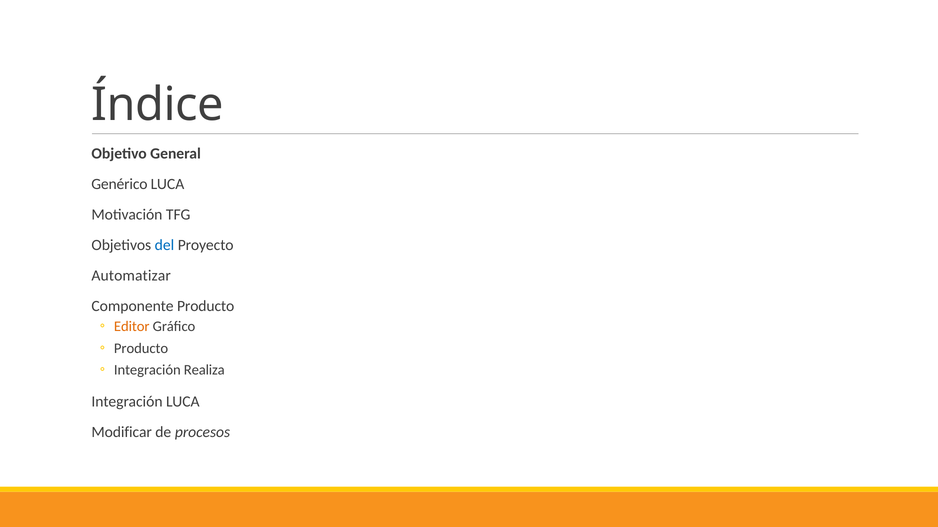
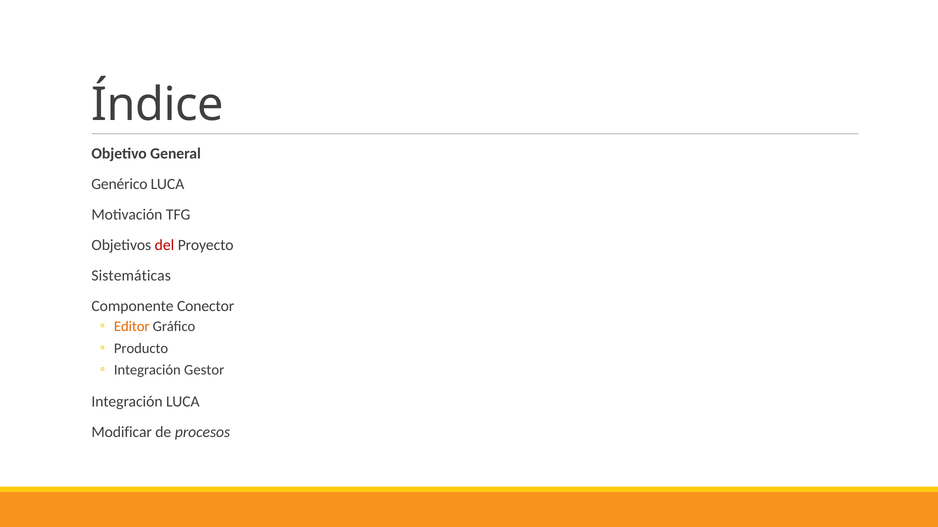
del colour: blue -> red
Automatizar: Automatizar -> Sistemáticas
Componente Producto: Producto -> Conector
Realiza: Realiza -> Gestor
